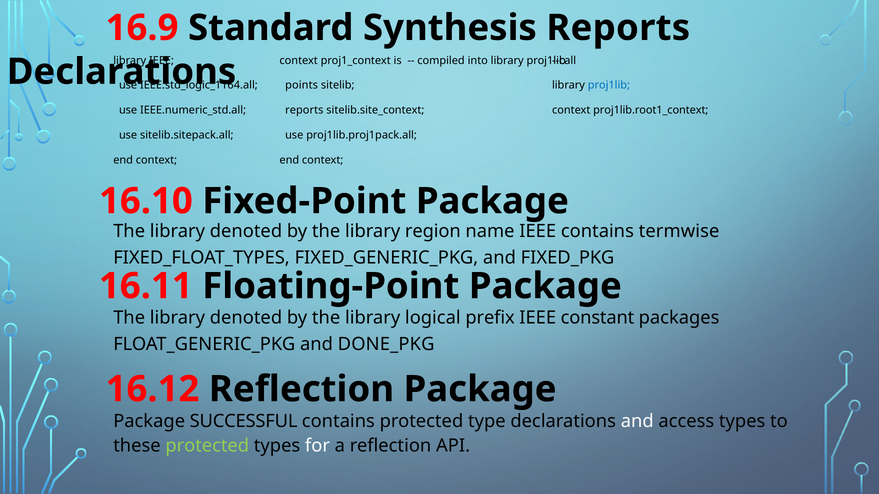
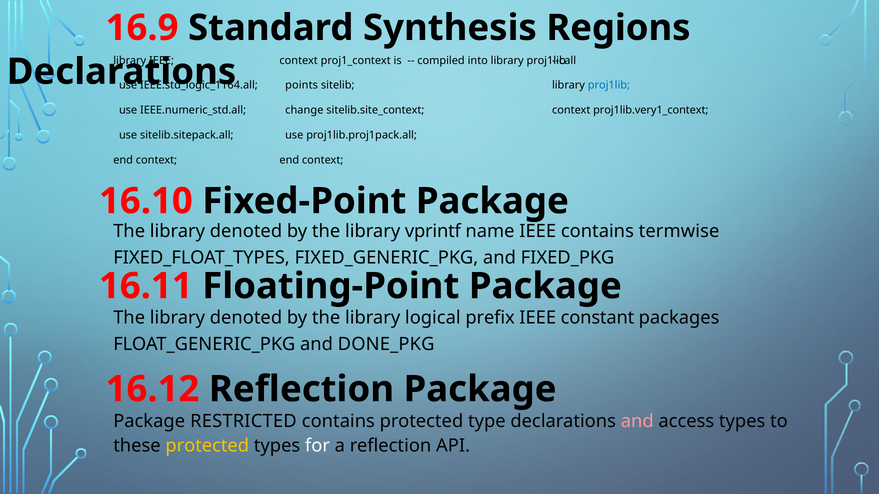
Synthesis Reports: Reports -> Regions
reports at (304, 110): reports -> change
proj1lib.root1_context: proj1lib.root1_context -> proj1lib.very1_context
region: region -> vprintf
SUCCESSFUL: SUCCESSFUL -> RESTRICTED
and at (637, 422) colour: white -> pink
protected at (207, 446) colour: light green -> yellow
